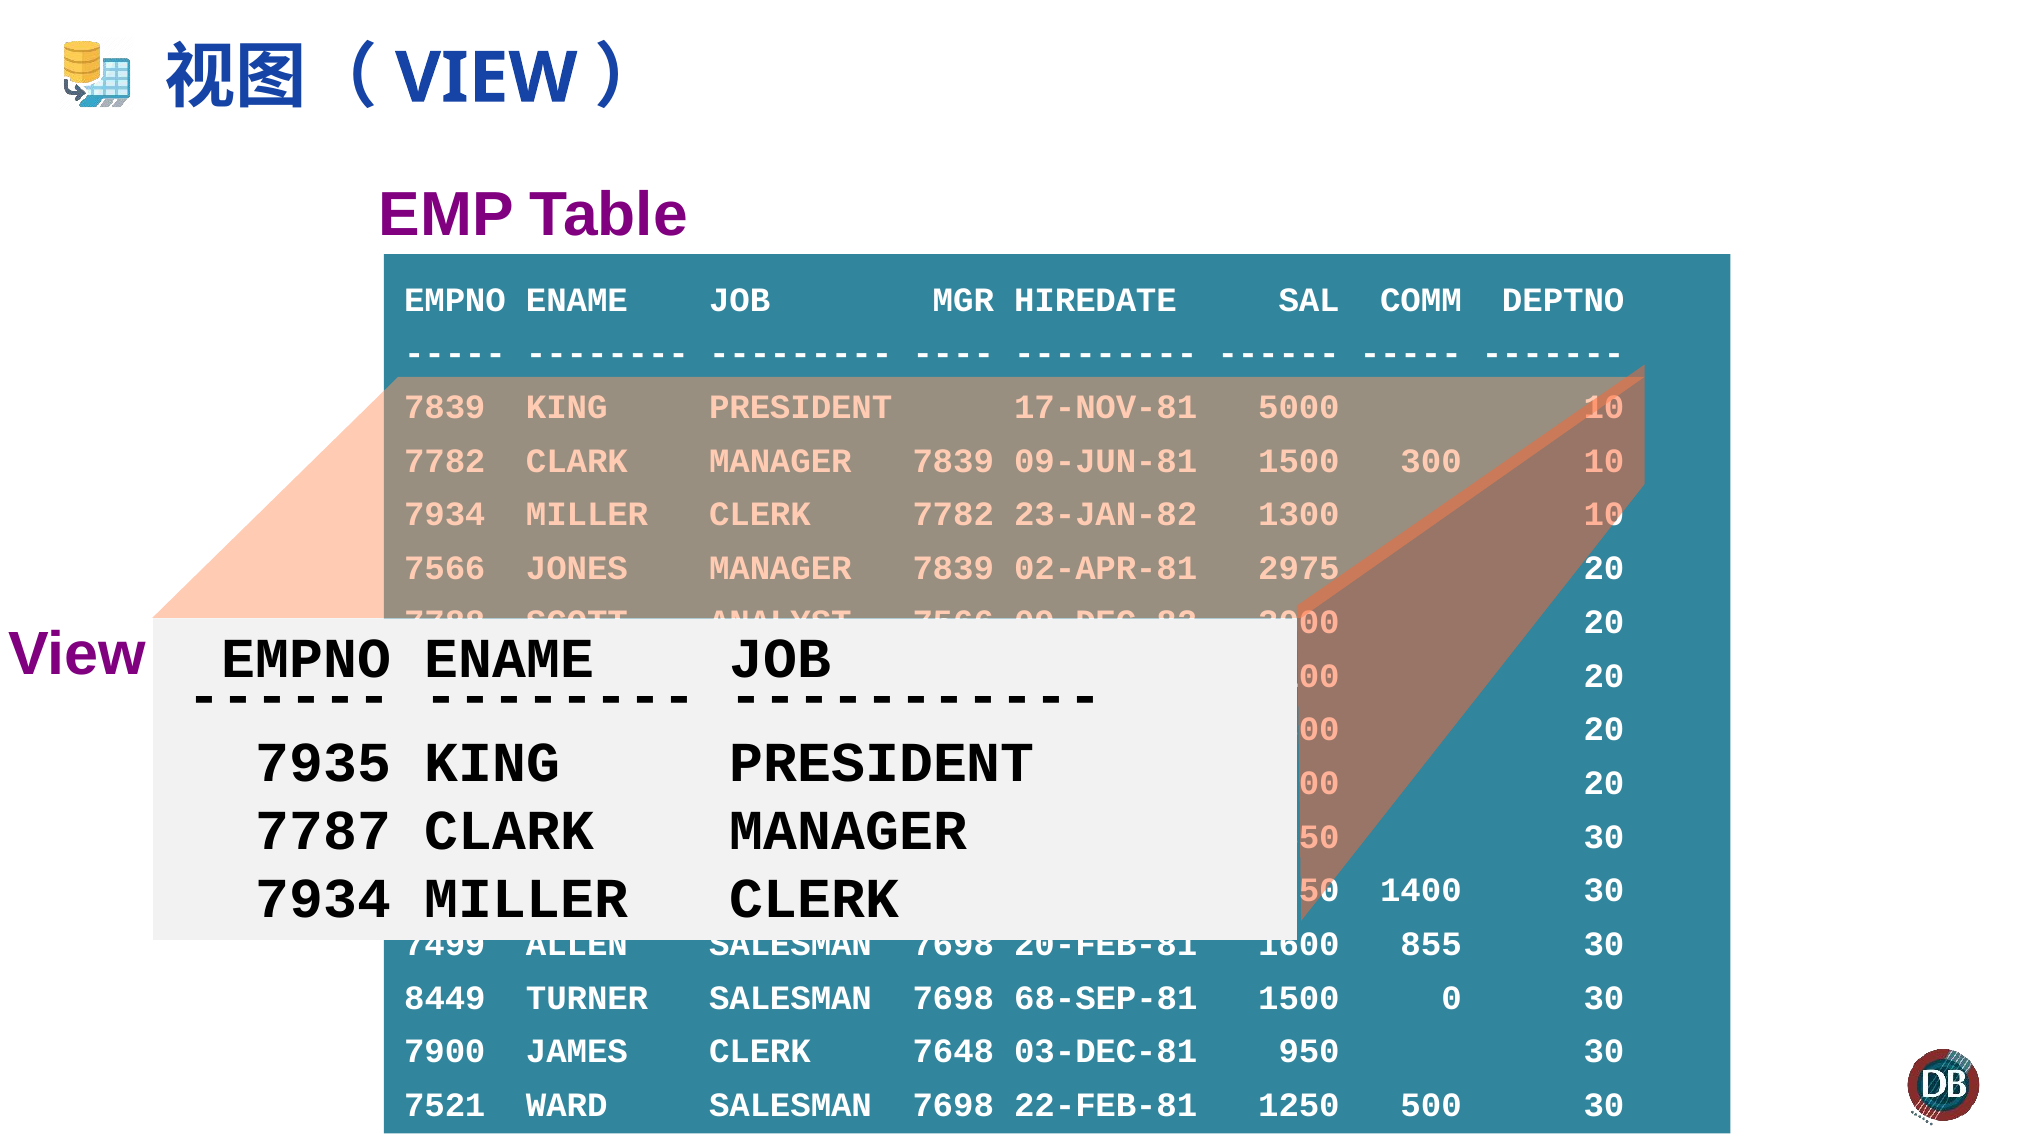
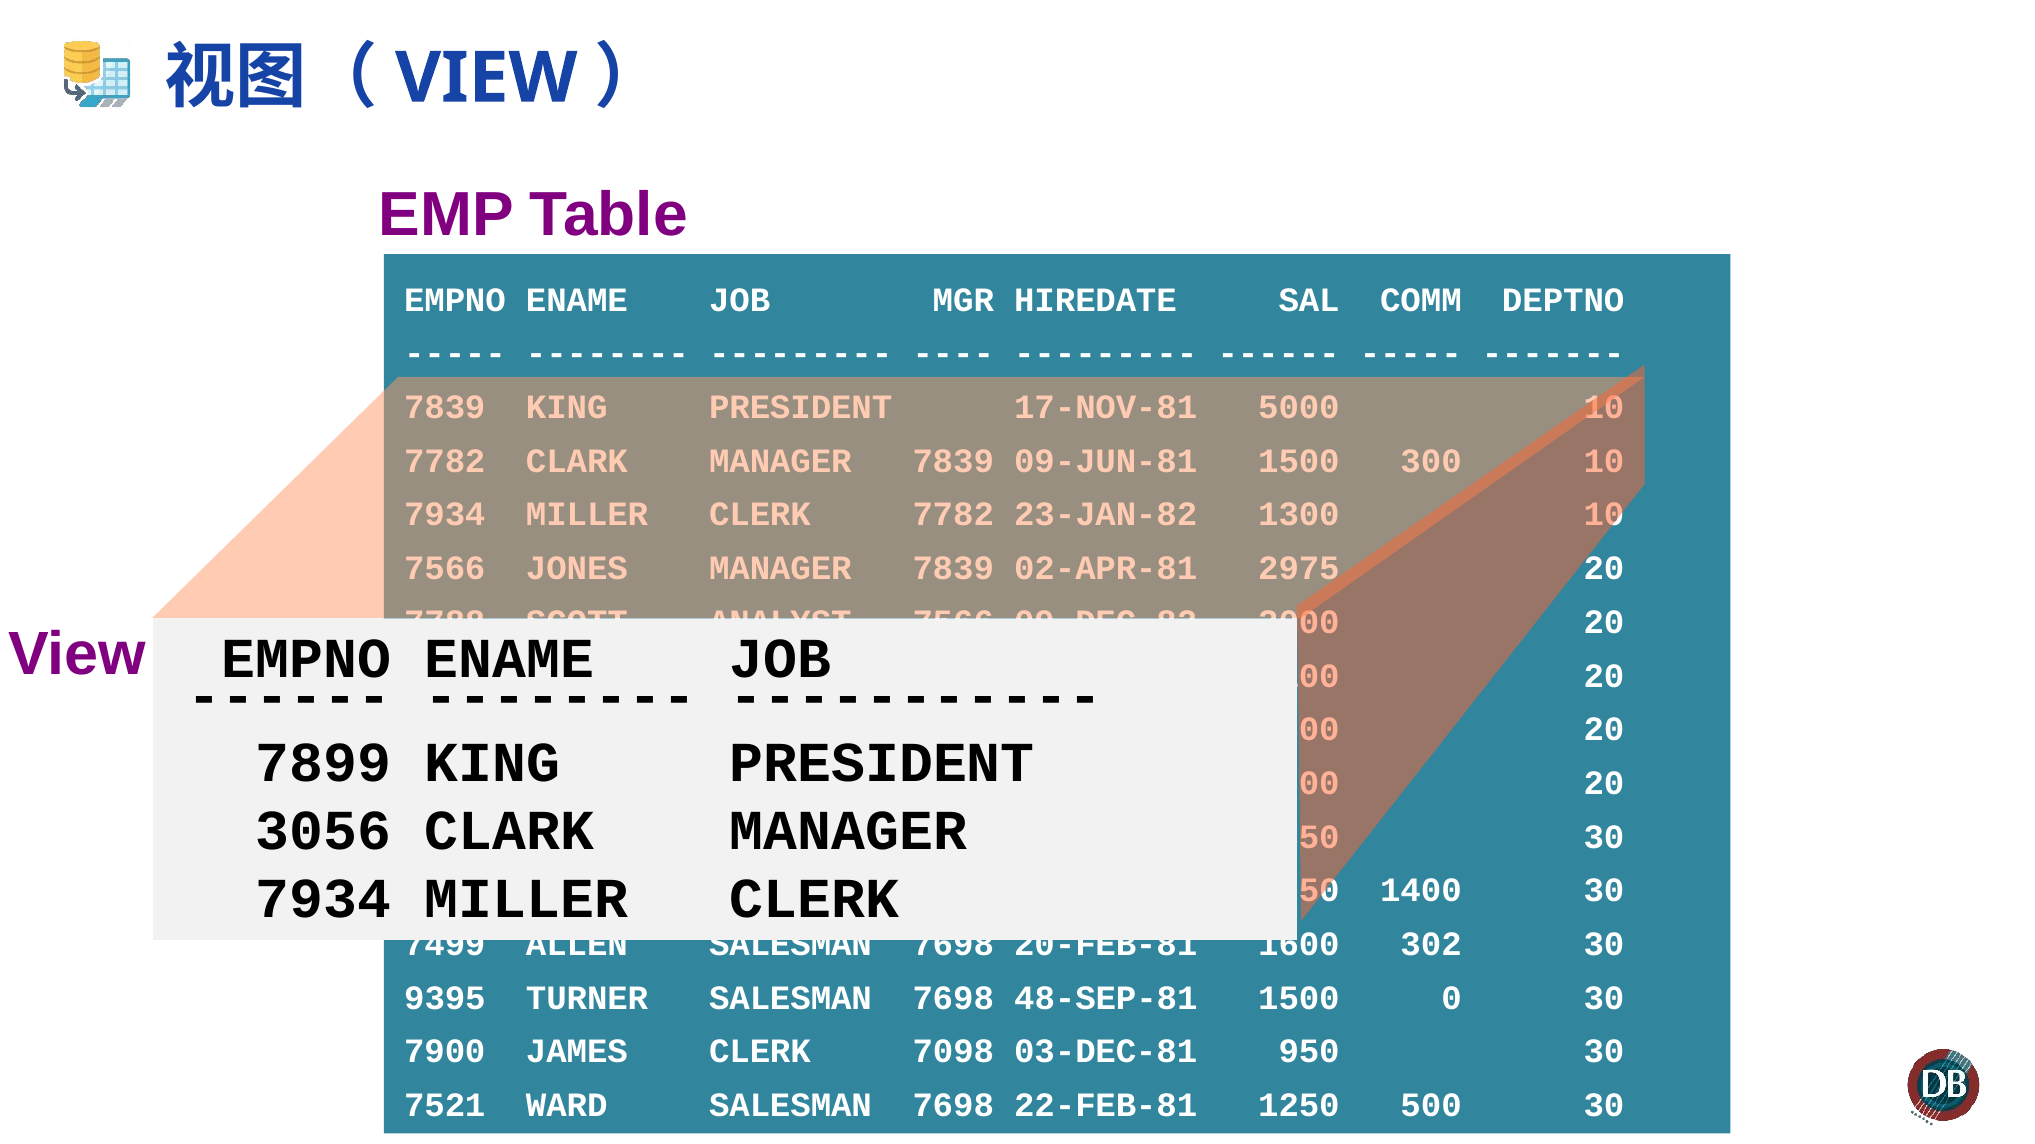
7935: 7935 -> 7899
7787: 7787 -> 3056
855: 855 -> 302
8449: 8449 -> 9395
68-SEP-81: 68-SEP-81 -> 48-SEP-81
7648: 7648 -> 7098
